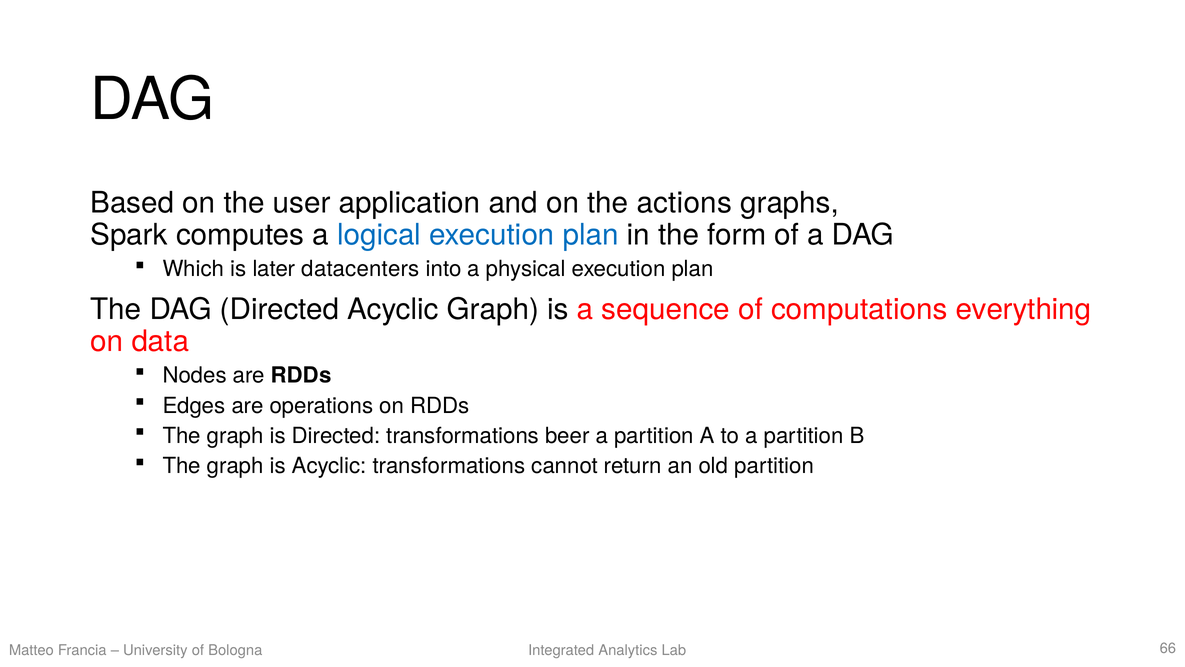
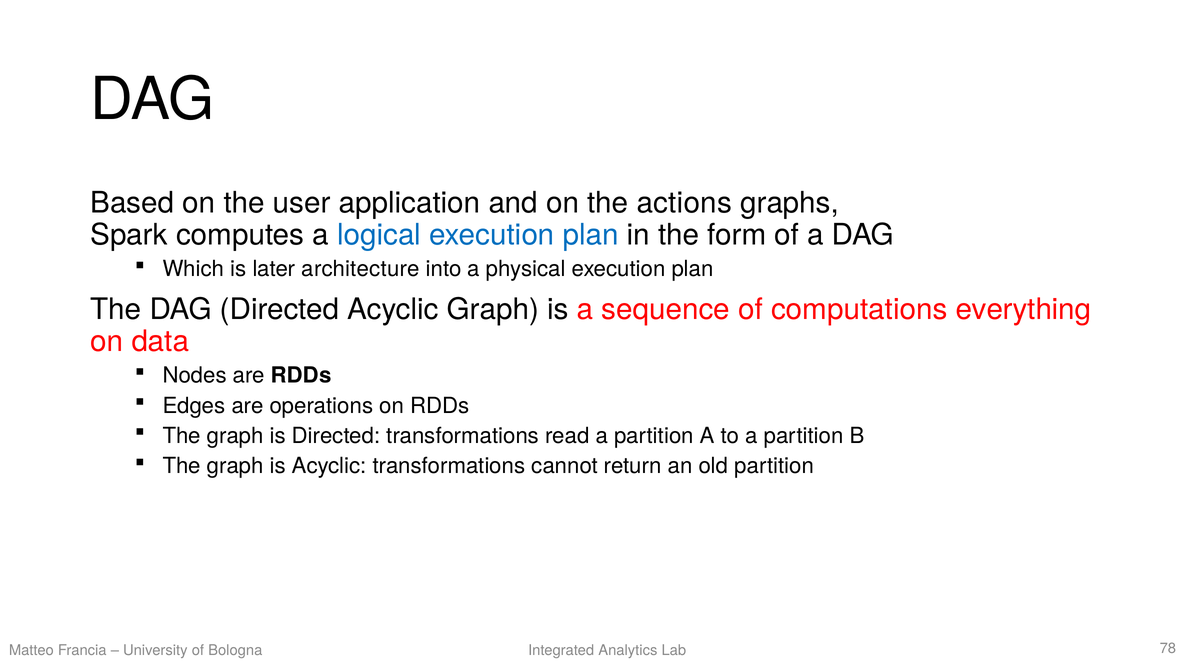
datacenters: datacenters -> architecture
beer: beer -> read
66: 66 -> 78
